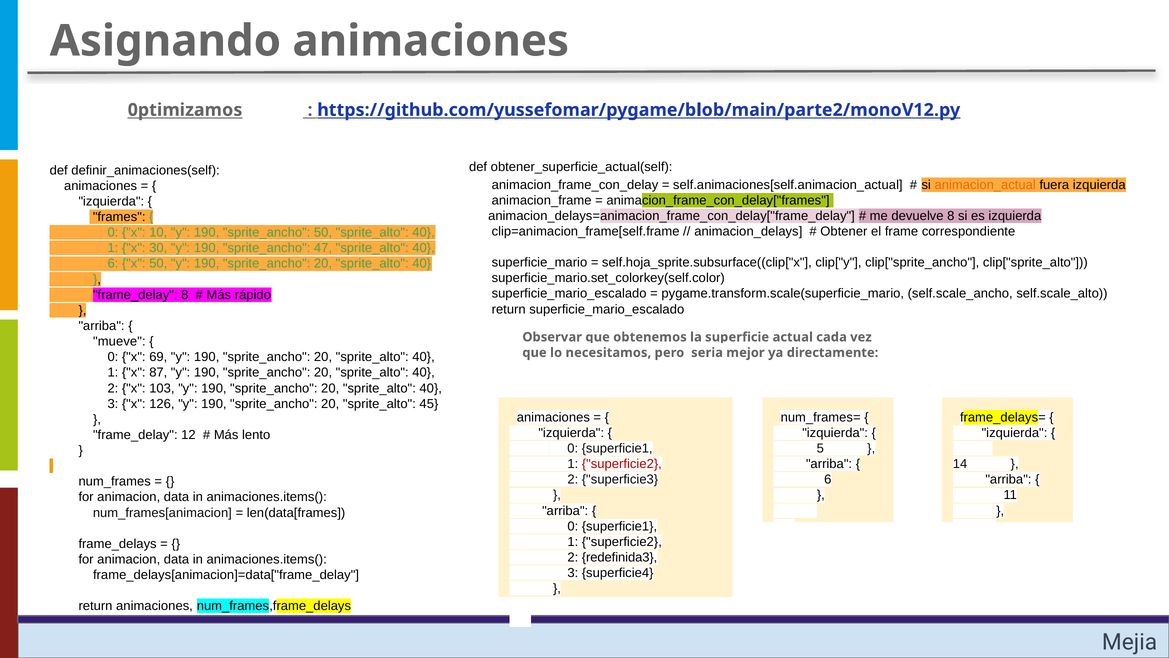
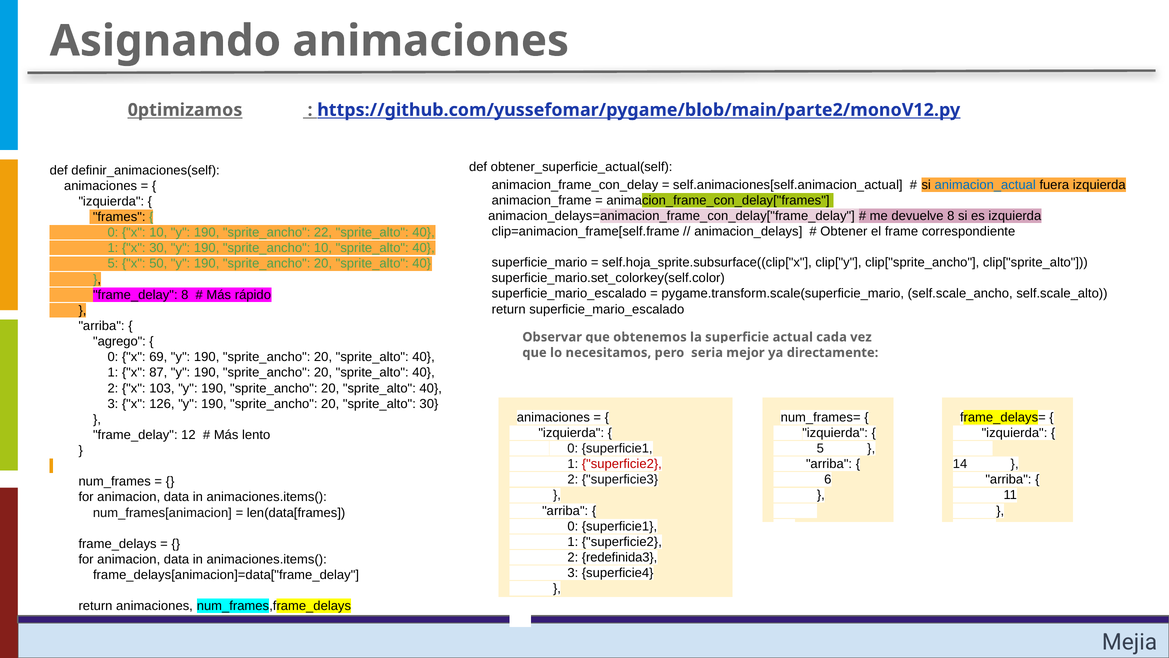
animacion_actual colour: orange -> blue
sprite_ancho 50: 50 -> 22
sprite_ancho 47: 47 -> 10
6 at (113, 264): 6 -> 5
mueve: mueve -> agrego
sprite_alto 45: 45 -> 30
